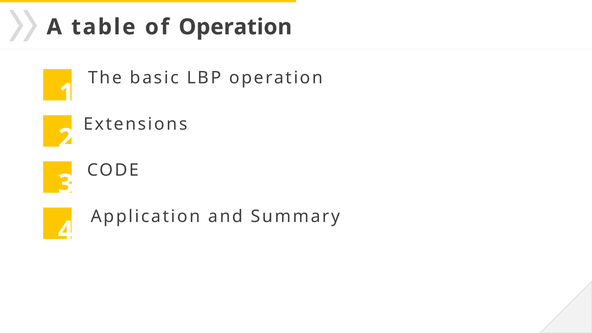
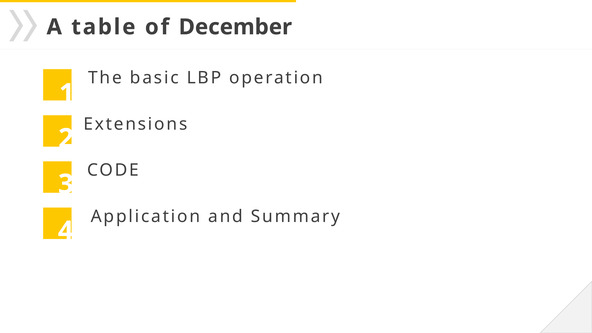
of Operation: Operation -> December
